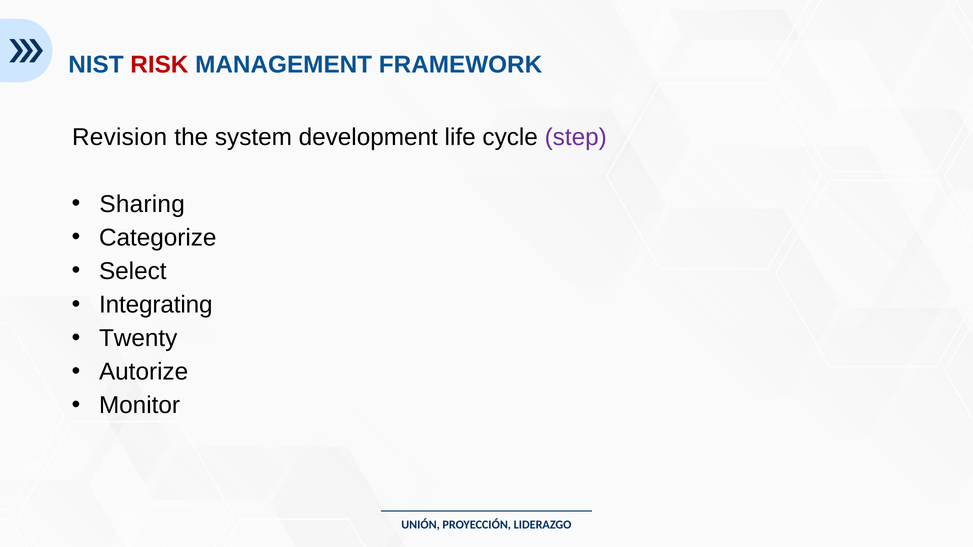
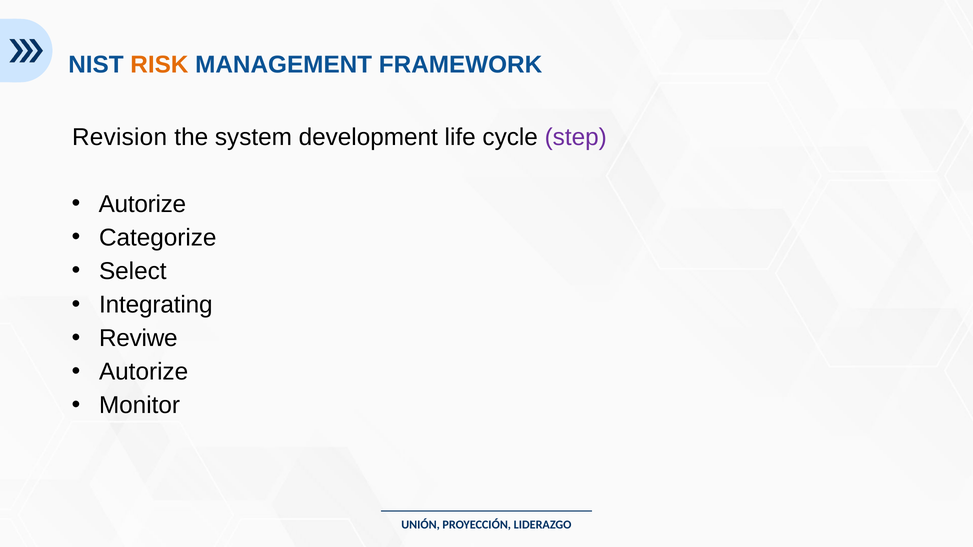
RISK colour: red -> orange
Sharing at (142, 204): Sharing -> Autorize
Twenty: Twenty -> Reviwe
